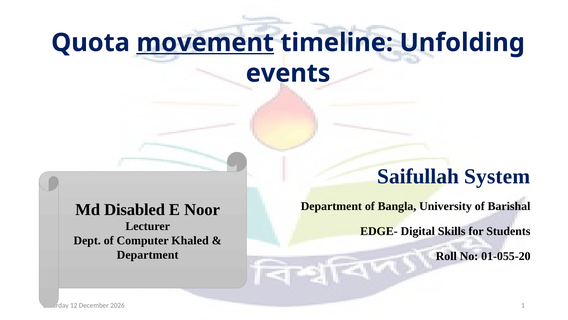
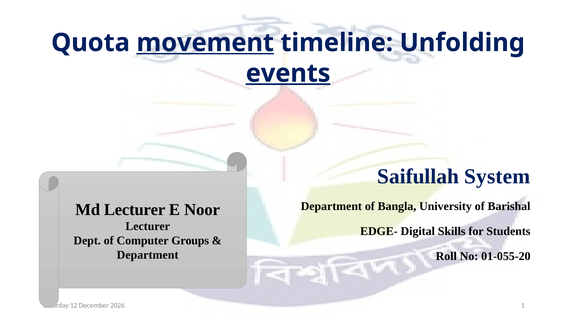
events underline: none -> present
Md Disabled: Disabled -> Lecturer
Khaled: Khaled -> Groups
